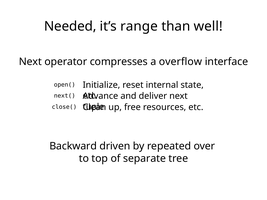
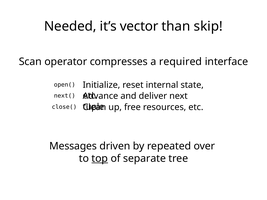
range: range -> vector
well: well -> skip
Next at (30, 62): Next -> Scan
overflow: overflow -> required
Backward: Backward -> Messages
top underline: none -> present
